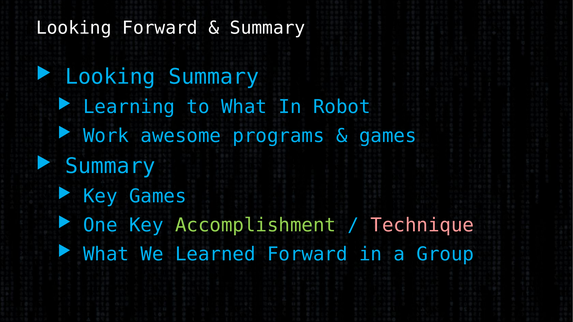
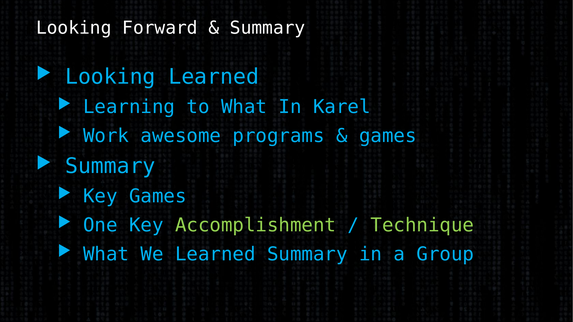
Looking Summary: Summary -> Learned
Robot: Robot -> Karel
Technique colour: pink -> light green
Learned Forward: Forward -> Summary
